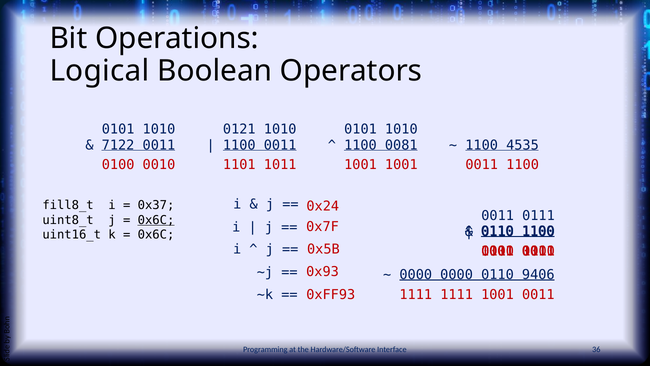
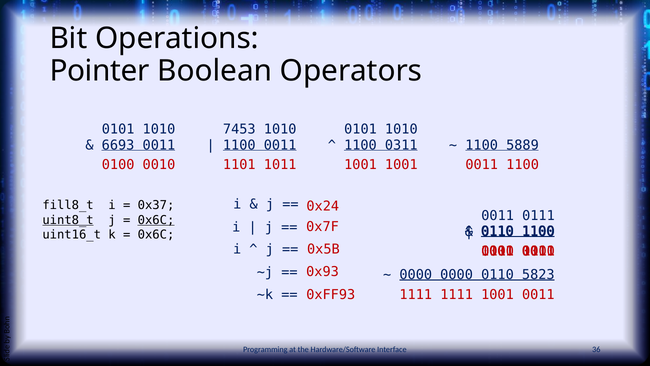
Logical: Logical -> Pointer
0121: 0121 -> 7453
7122: 7122 -> 6693
0081: 0081 -> 0311
4535: 4535 -> 5889
uint8_t underline: none -> present
9406: 9406 -> 5823
